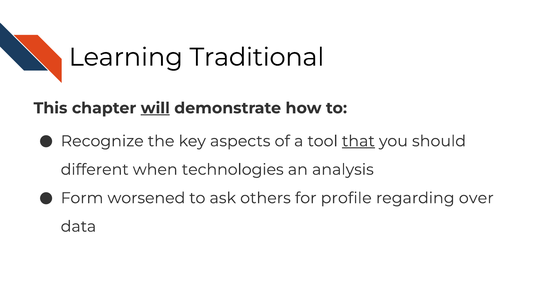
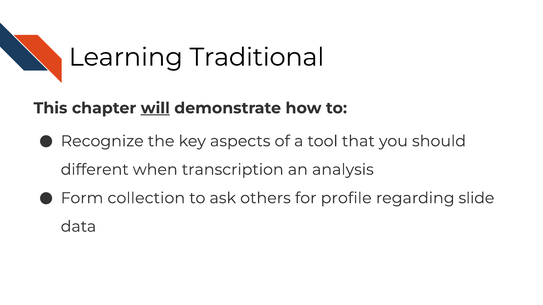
that underline: present -> none
technologies: technologies -> transcription
worsened: worsened -> collection
over: over -> slide
